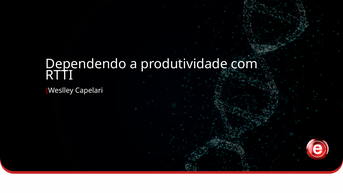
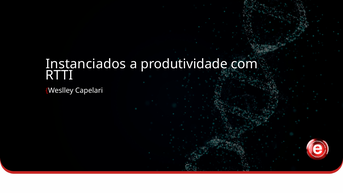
Dependendo: Dependendo -> Instanciados
